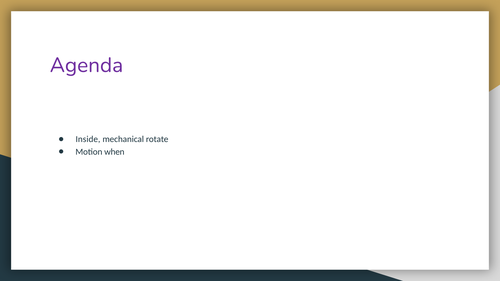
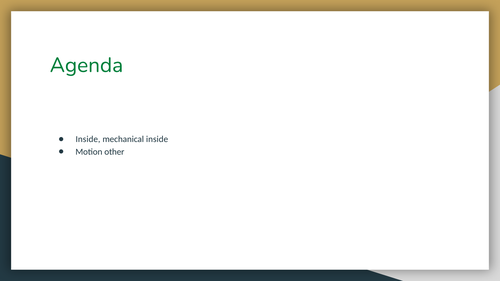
Agenda colour: purple -> green
mechanical rotate: rotate -> inside
when: when -> other
